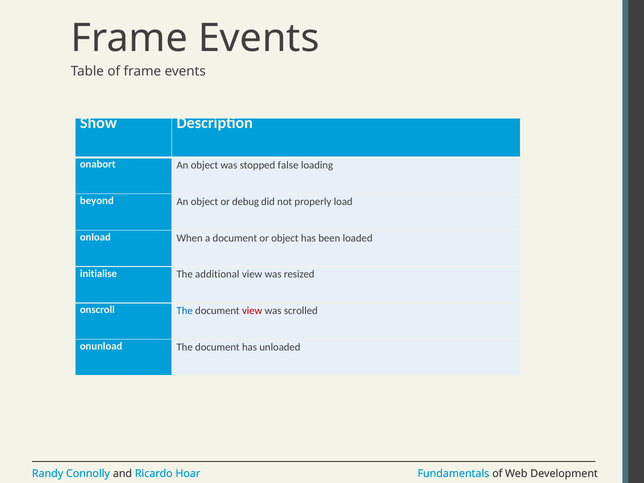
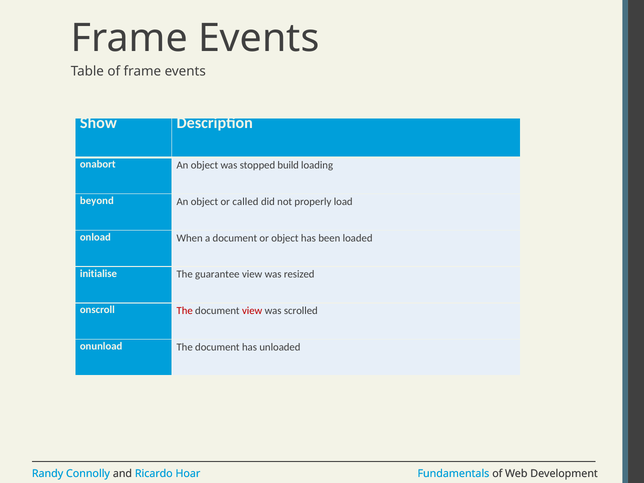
false: false -> build
debug: debug -> called
additional: additional -> guarantee
The at (185, 311) colour: blue -> red
